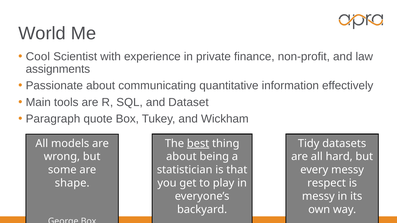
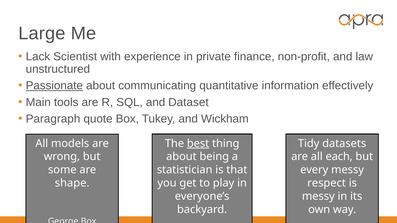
World: World -> Large
Cool: Cool -> Lack
assignments: assignments -> unstructured
Passionate underline: none -> present
hard: hard -> each
